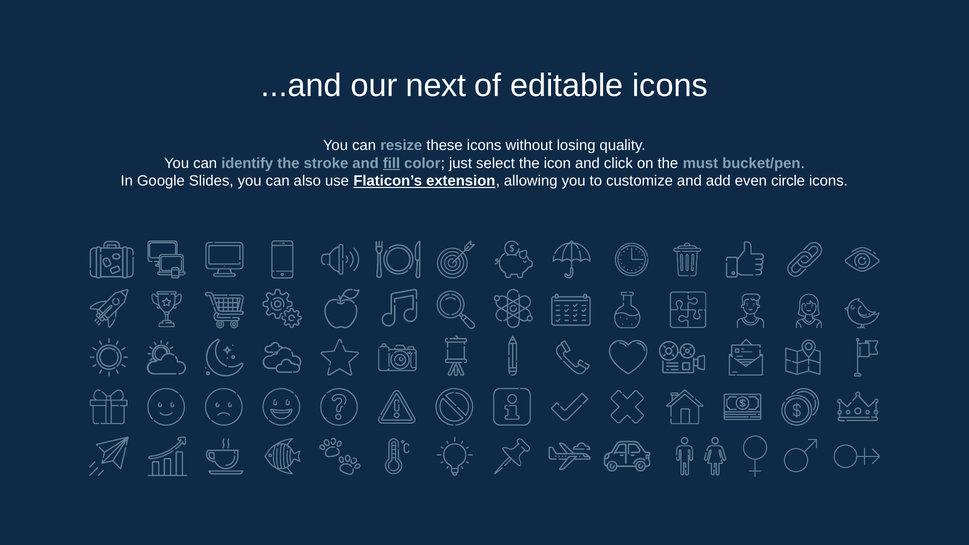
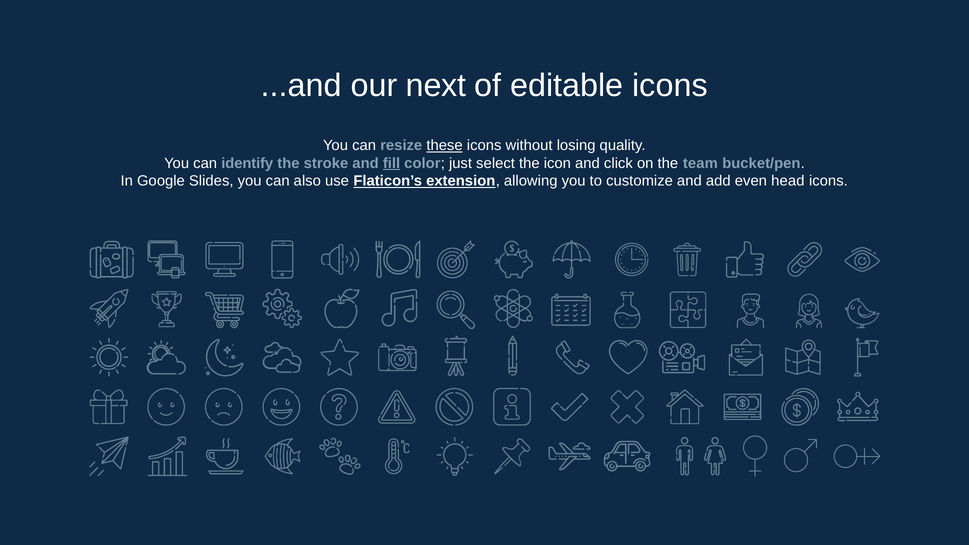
these underline: none -> present
must: must -> team
circle: circle -> head
